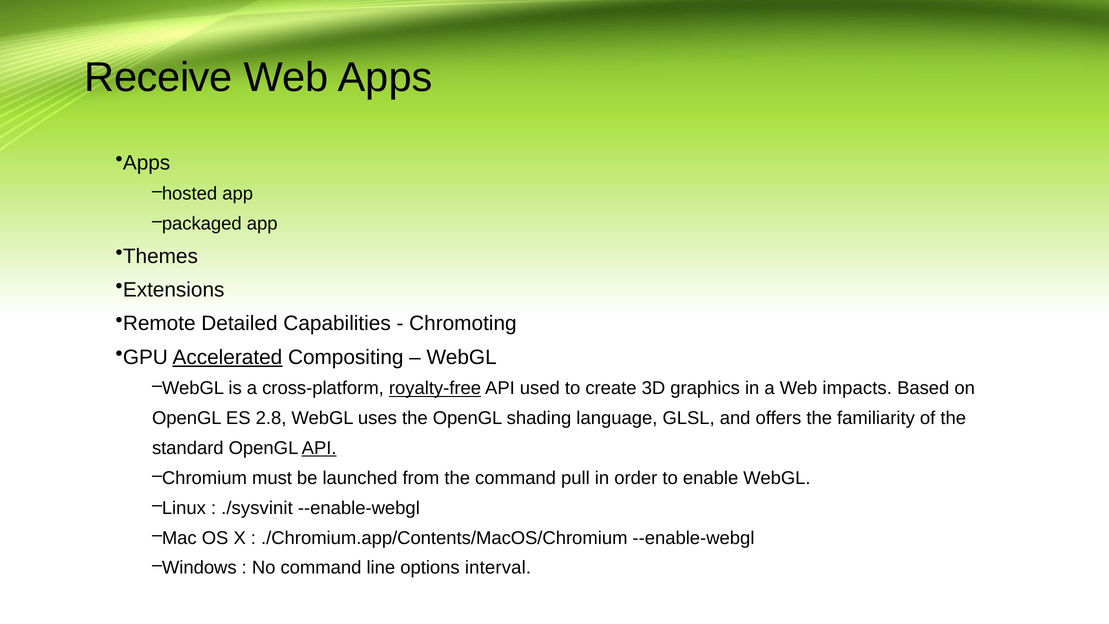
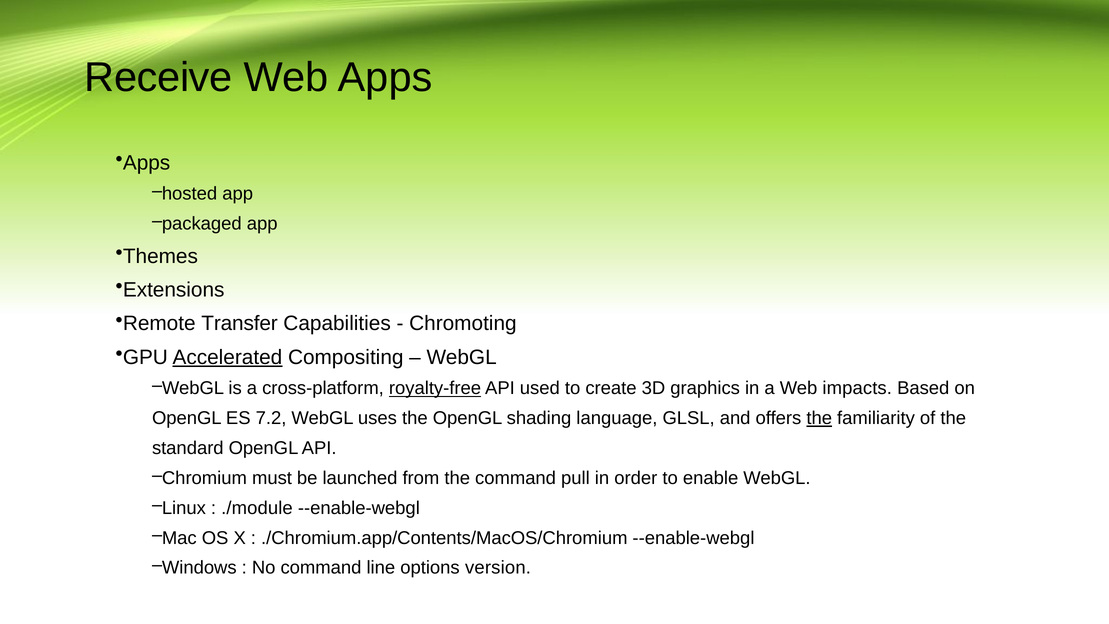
Detailed: Detailed -> Transfer
2.8: 2.8 -> 7.2
the at (819, 418) underline: none -> present
API at (319, 448) underline: present -> none
./sysvinit: ./sysvinit -> ./module
interval: interval -> version
